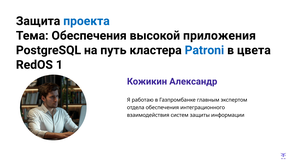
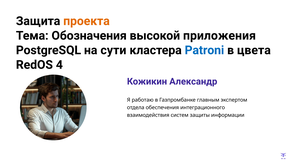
проекта colour: blue -> orange
Тема Обеспечения: Обеспечения -> Обозначения
путь: путь -> сути
1: 1 -> 4
